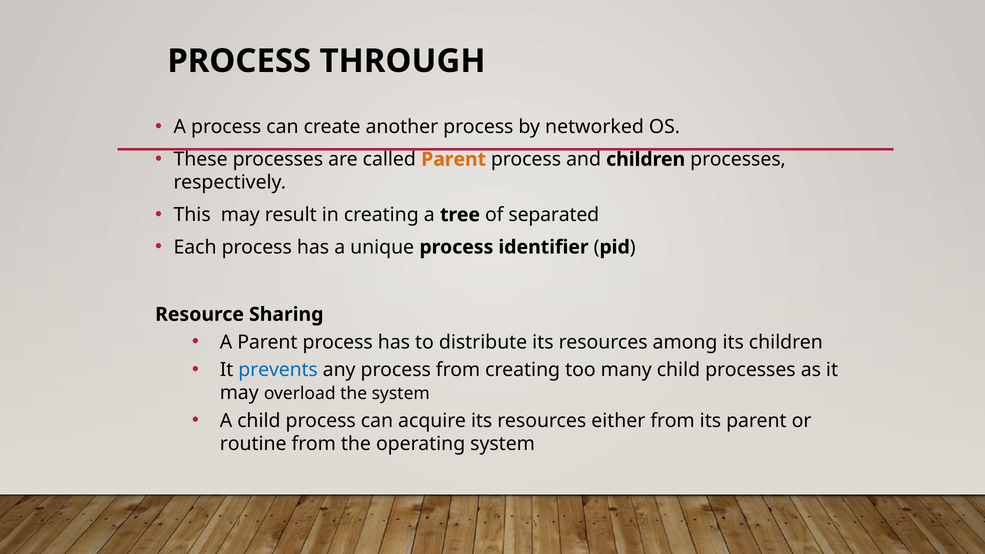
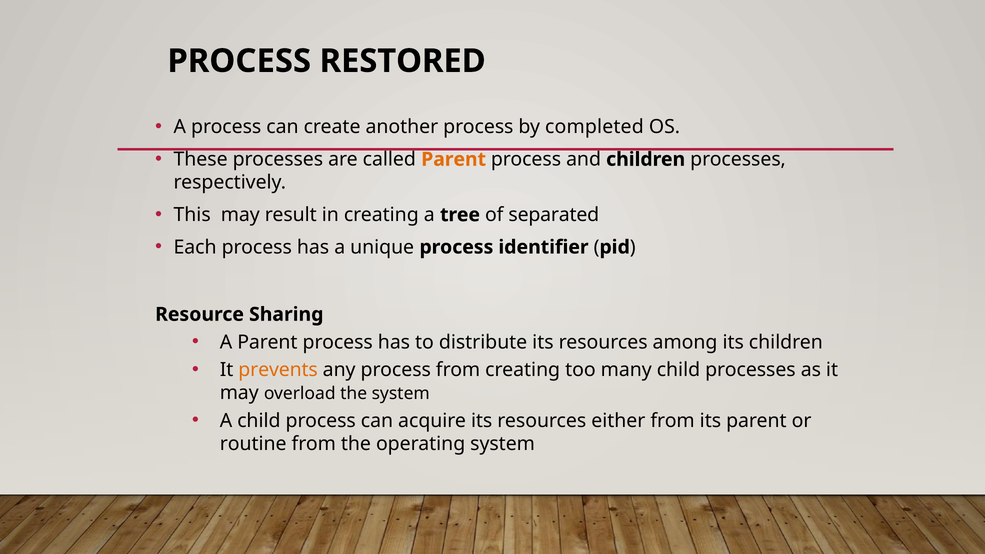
THROUGH: THROUGH -> RESTORED
networked: networked -> completed
prevents colour: blue -> orange
